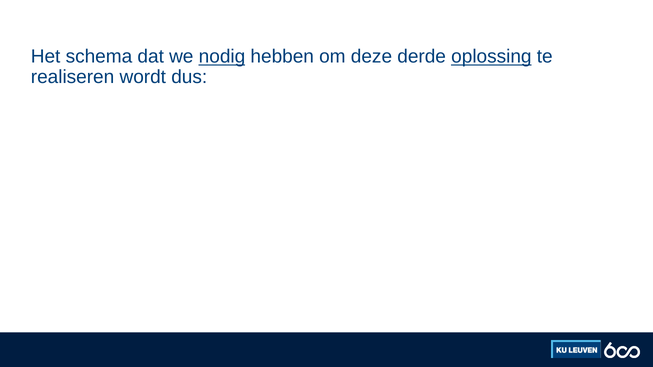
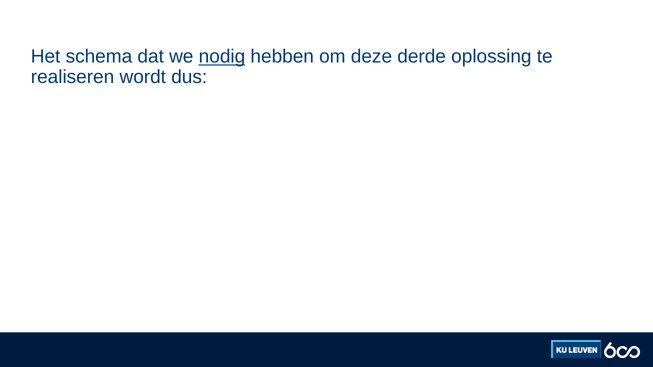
oplossing underline: present -> none
